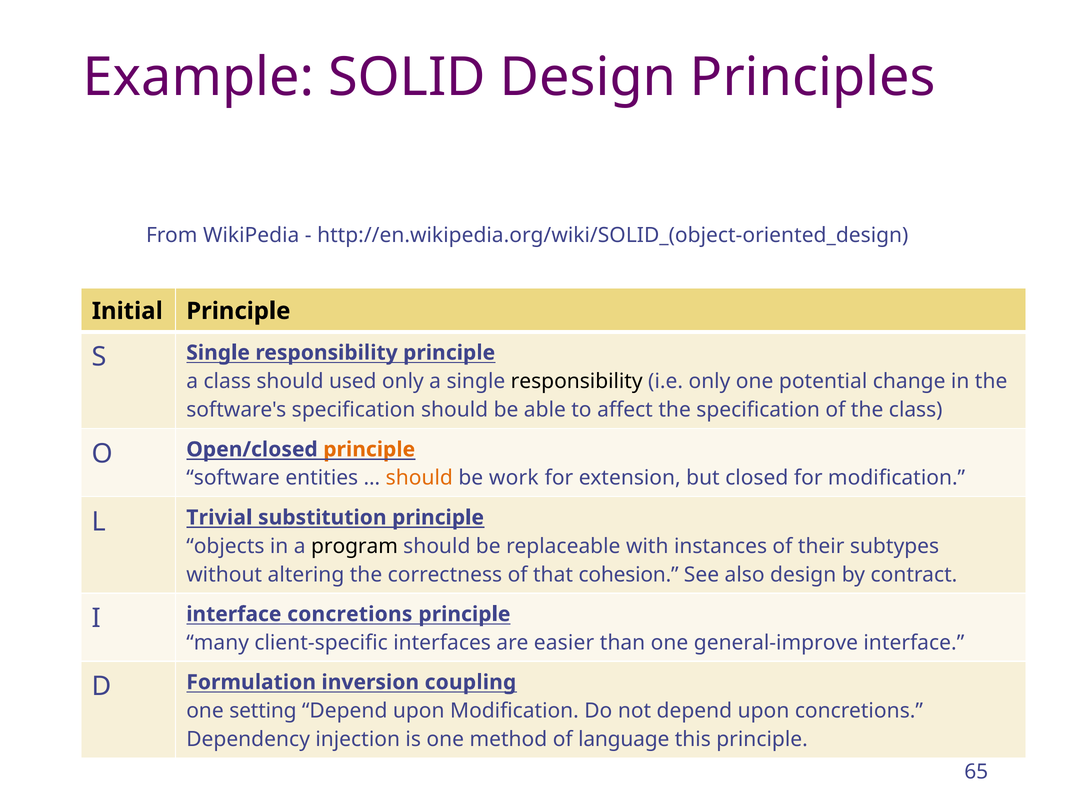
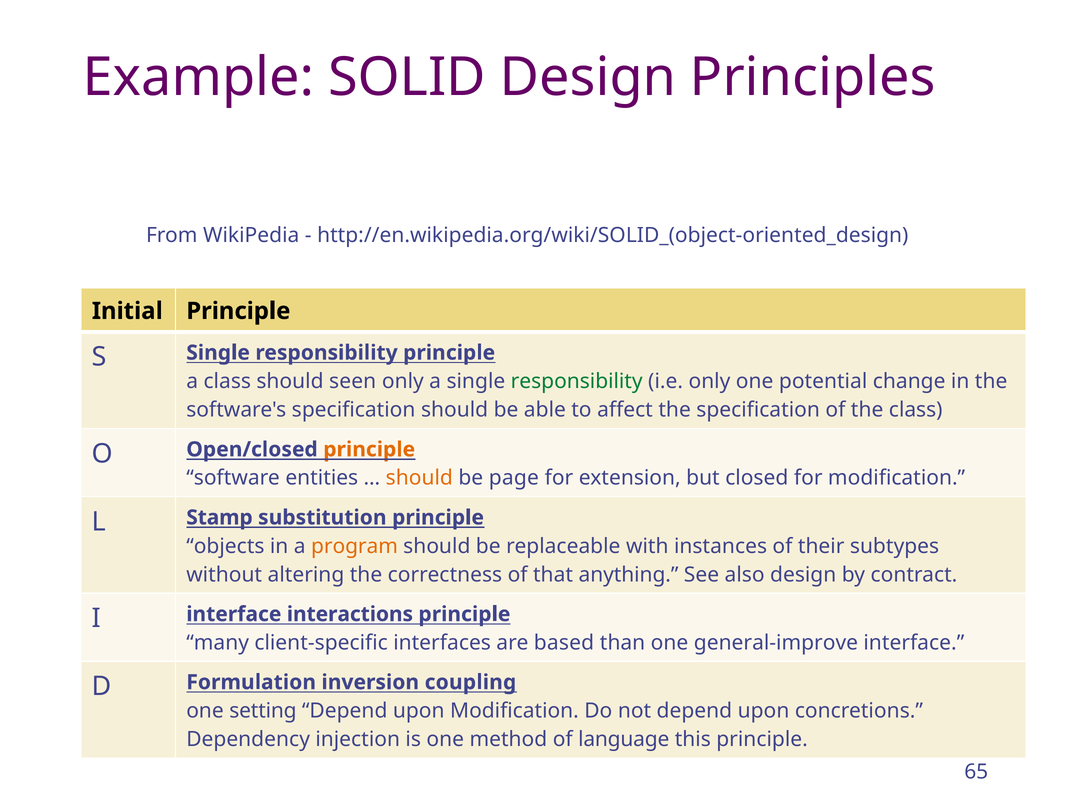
used: used -> seen
responsibility at (577, 381) colour: black -> green
work: work -> page
Trivial: Trivial -> Stamp
program colour: black -> orange
cohesion: cohesion -> anything
interface concretions: concretions -> interactions
easier: easier -> based
